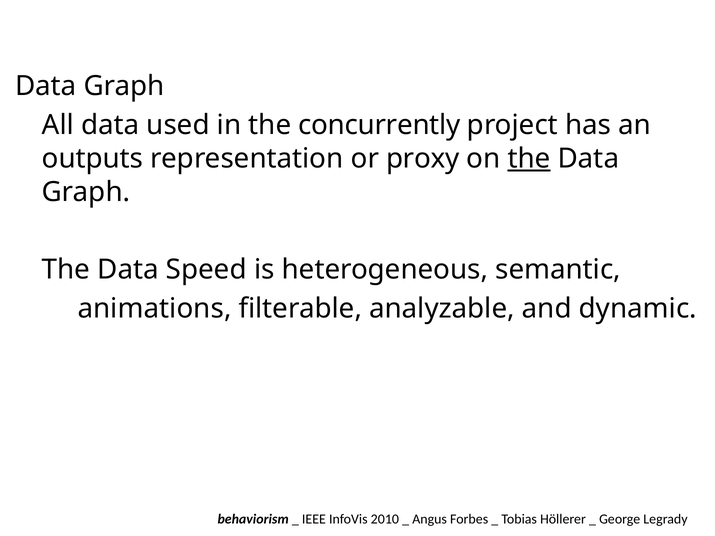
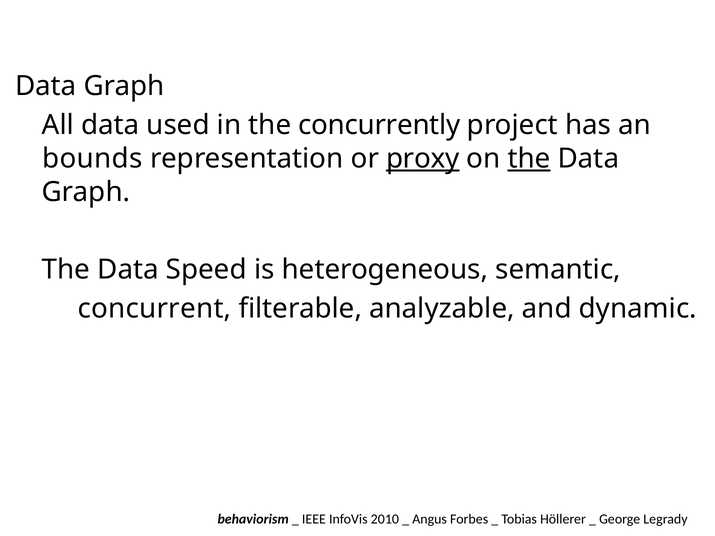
outputs: outputs -> bounds
proxy underline: none -> present
animations: animations -> concurrent
